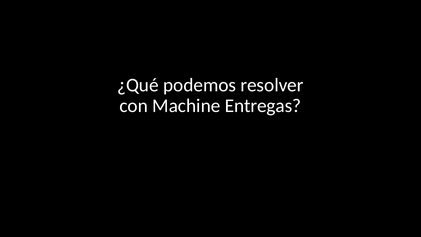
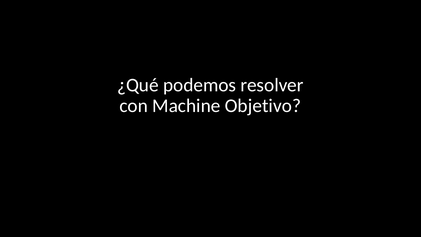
Entregas: Entregas -> Objetivo
